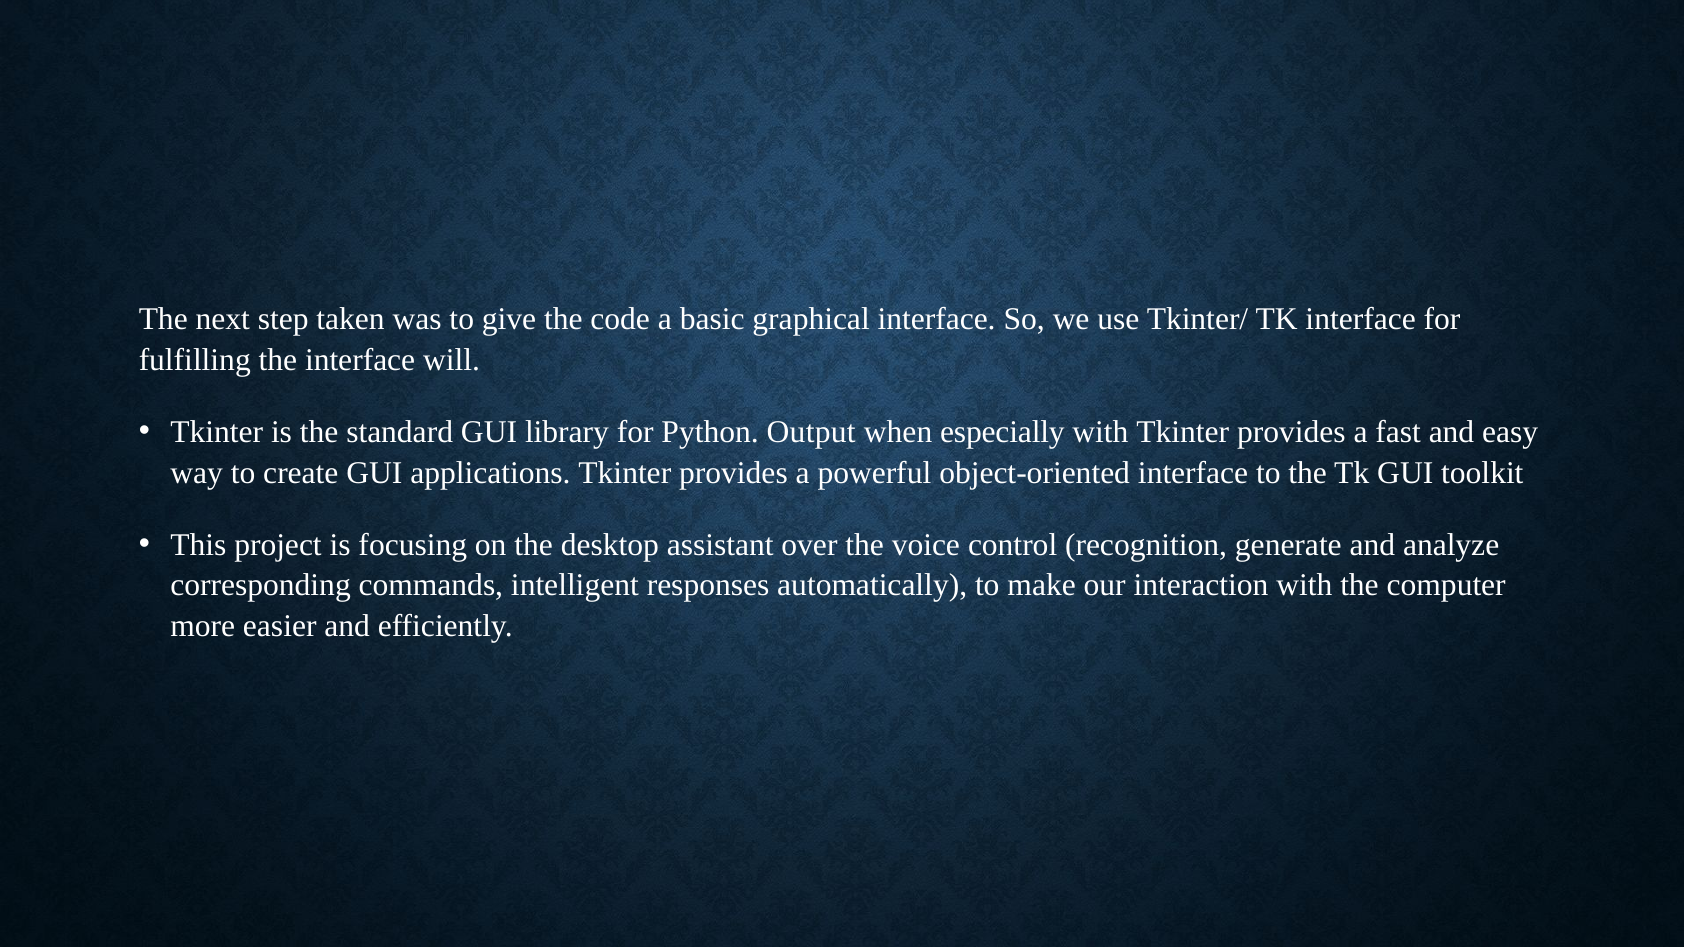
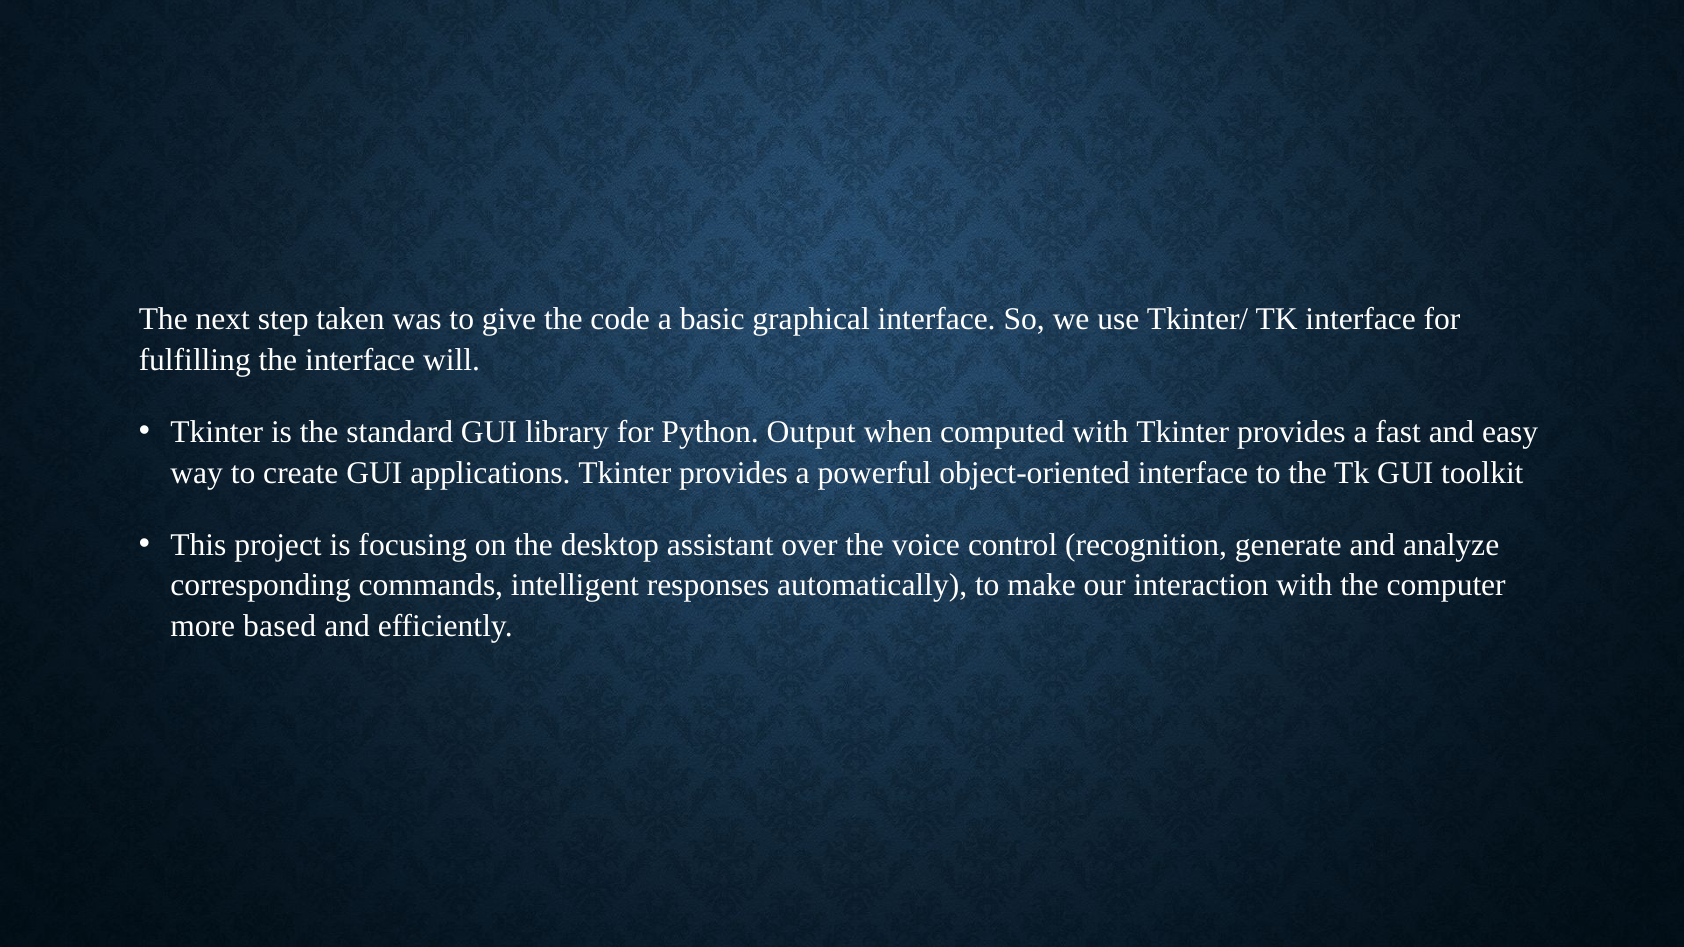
especially: especially -> computed
easier: easier -> based
